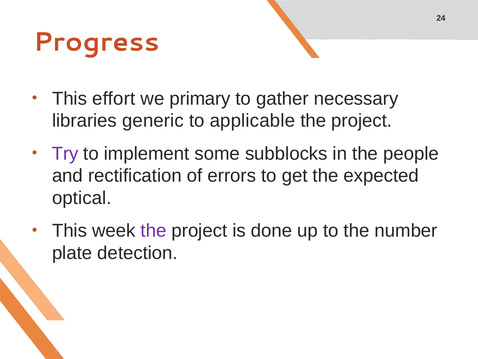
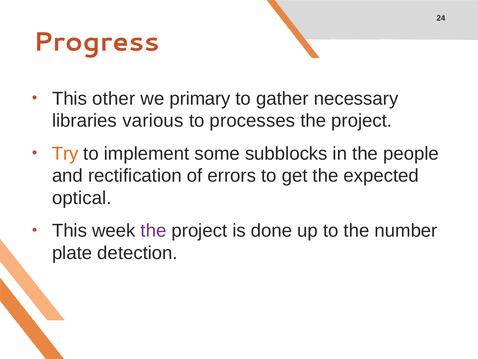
effort: effort -> other
generic: generic -> various
applicable: applicable -> processes
Try colour: purple -> orange
